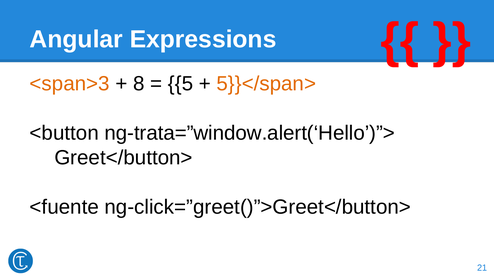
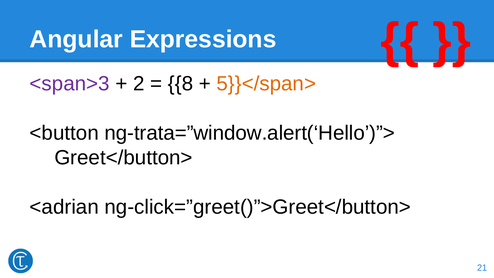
<span>3 colour: orange -> purple
8: 8 -> 2
5: 5 -> 8
<fuente: <fuente -> <adrian
